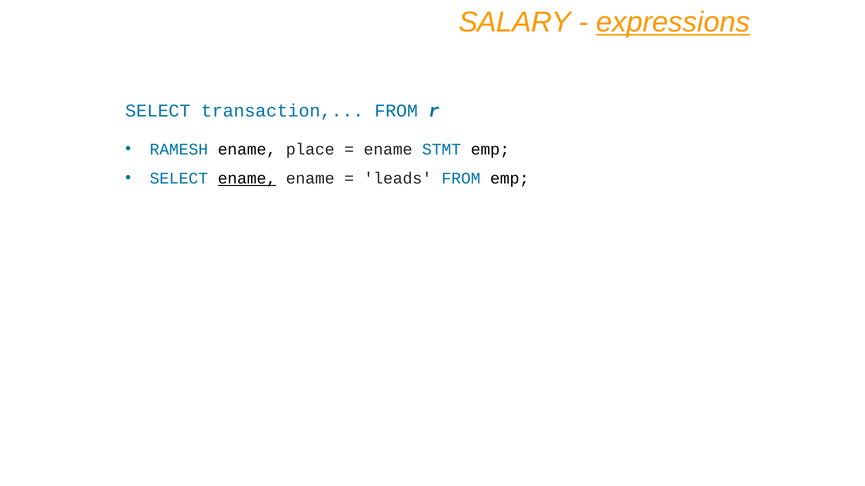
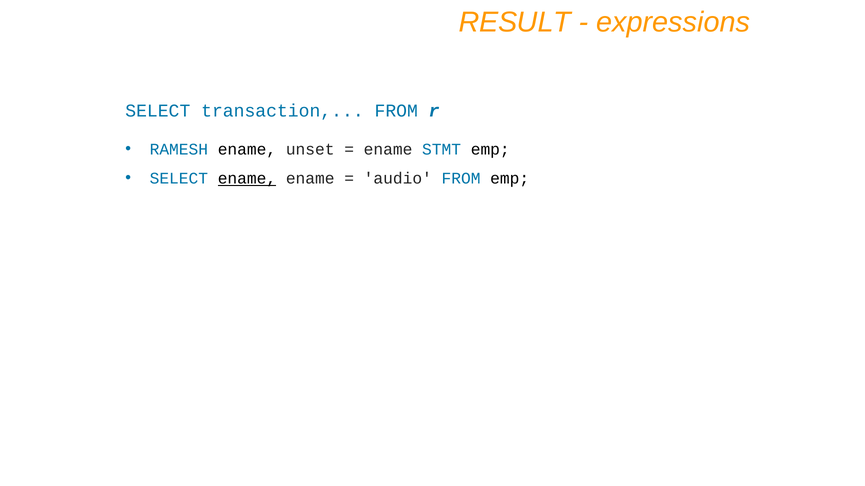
SALARY: SALARY -> RESULT
expressions underline: present -> none
place: place -> unset
leads: leads -> audio
